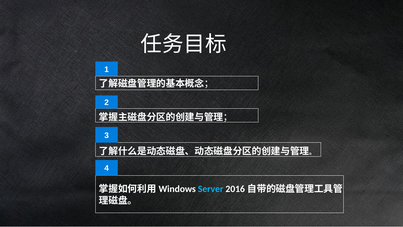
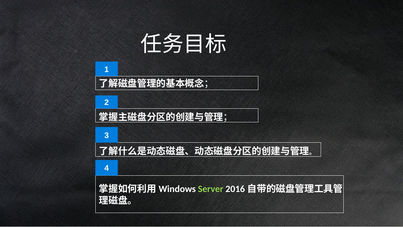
Server colour: light blue -> light green
